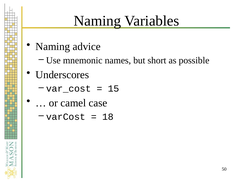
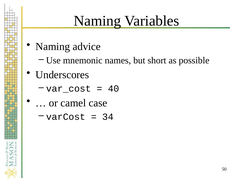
15: 15 -> 40
18: 18 -> 34
